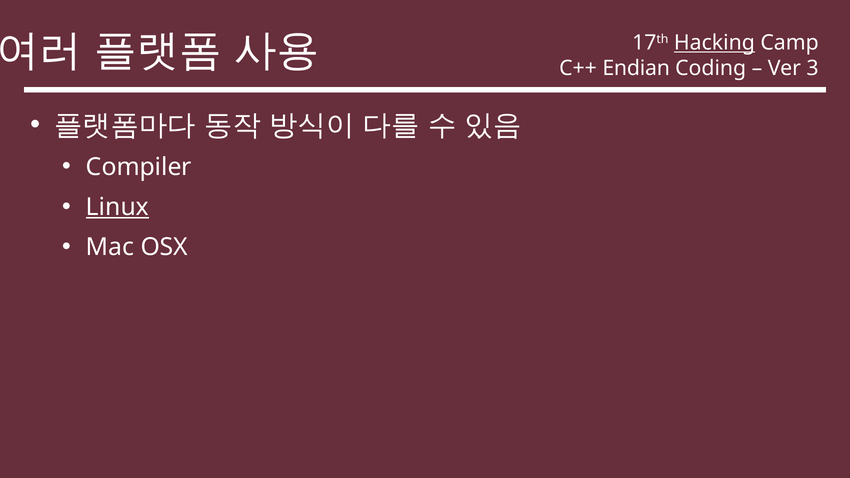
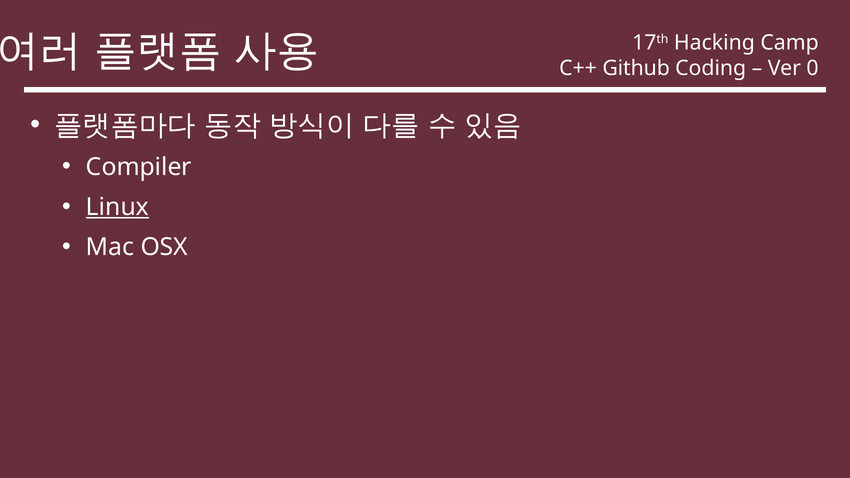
Hacking underline: present -> none
Endian: Endian -> Github
3: 3 -> 0
